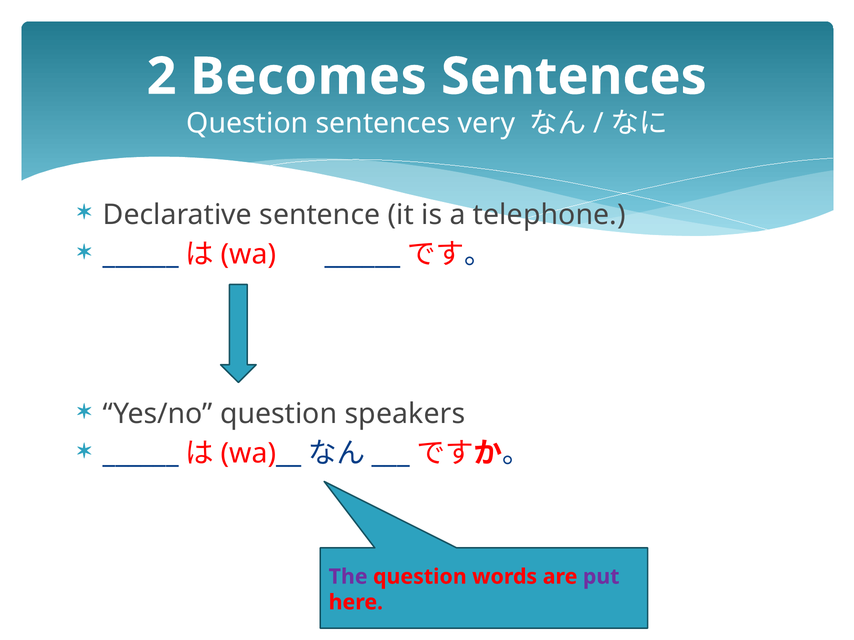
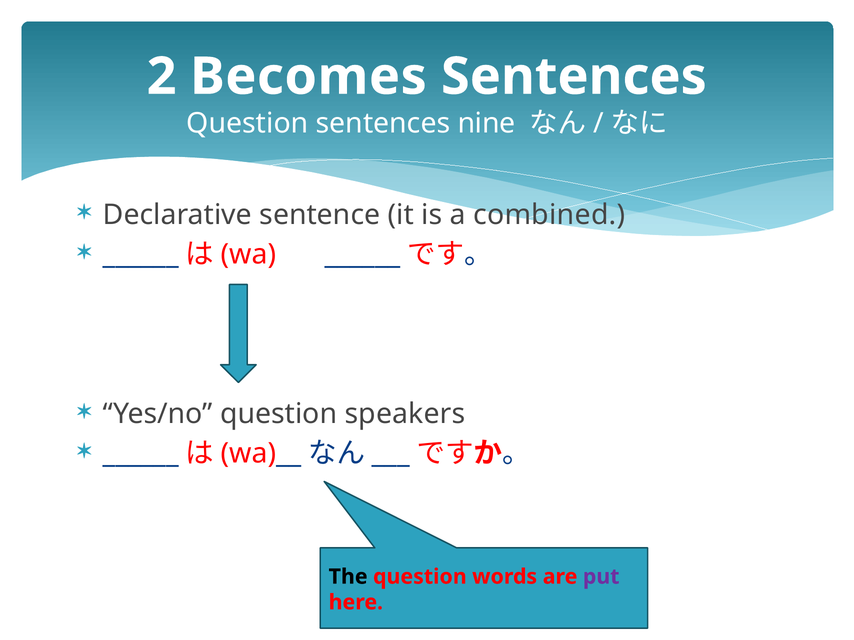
very: very -> nine
telephone: telephone -> combined
The colour: purple -> black
